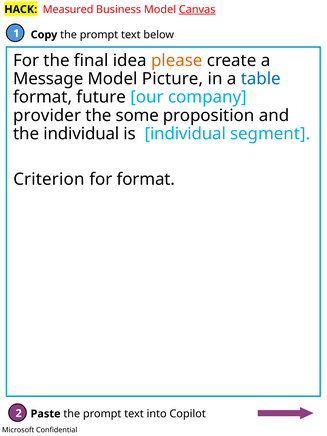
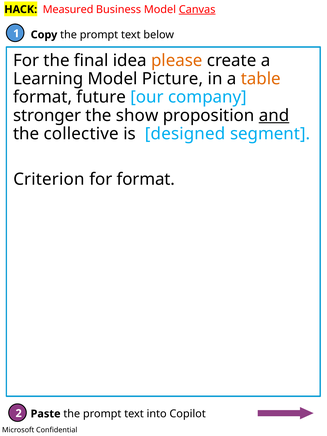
Message: Message -> Learning
table colour: blue -> orange
provider: provider -> stronger
some: some -> show
and underline: none -> present
the individual: individual -> collective
is individual: individual -> designed
